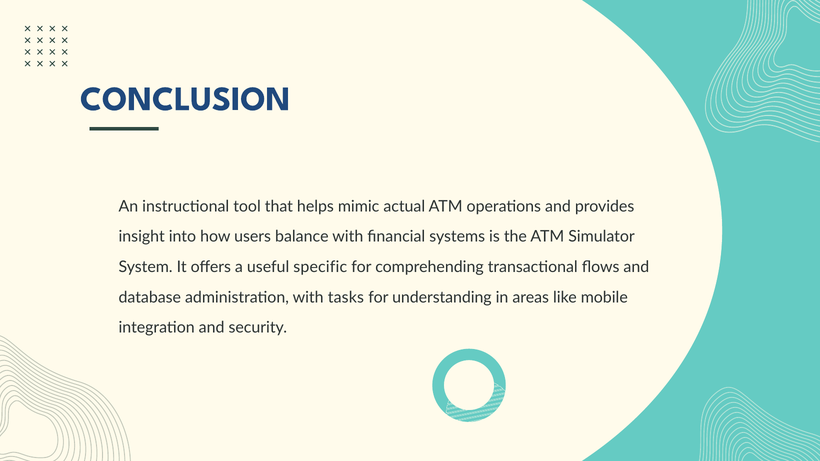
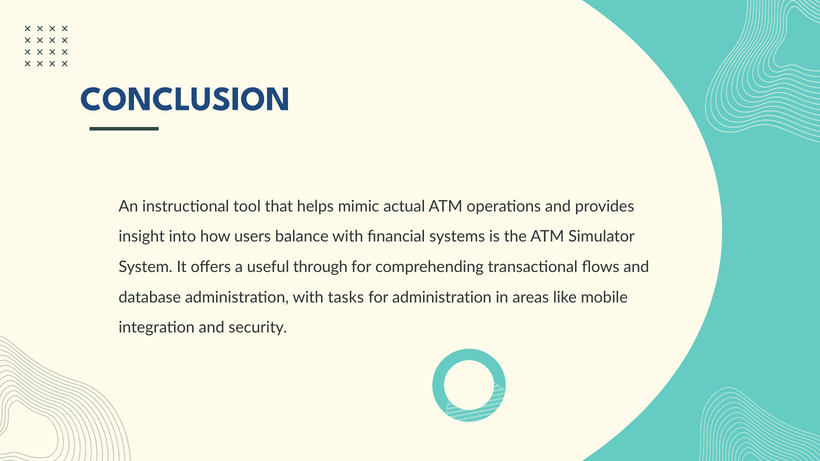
specific: specific -> through
for understanding: understanding -> administration
